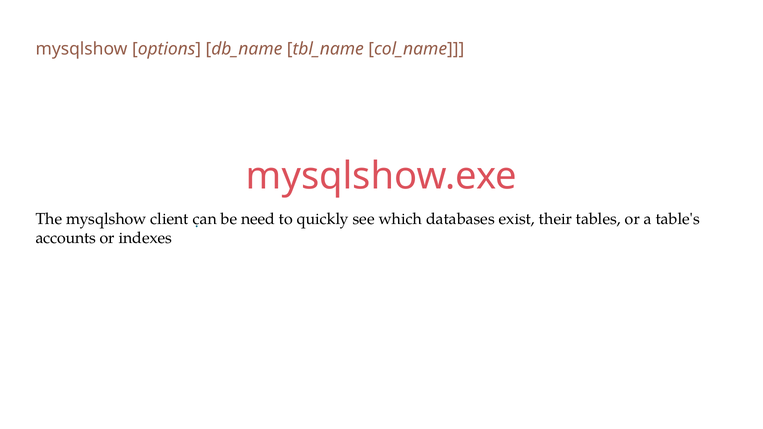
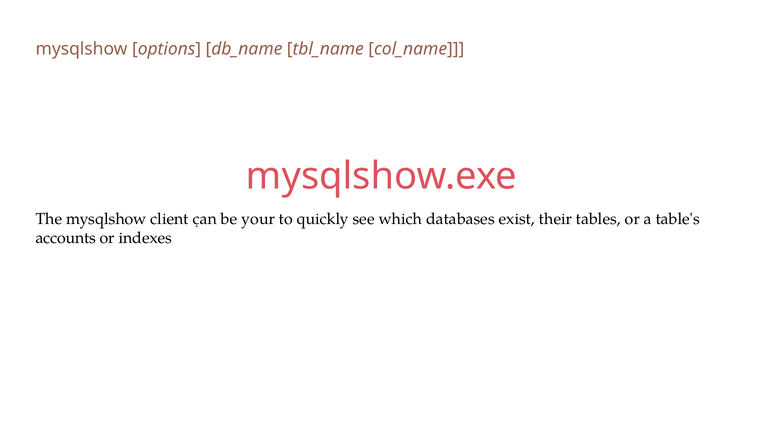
need: need -> your
